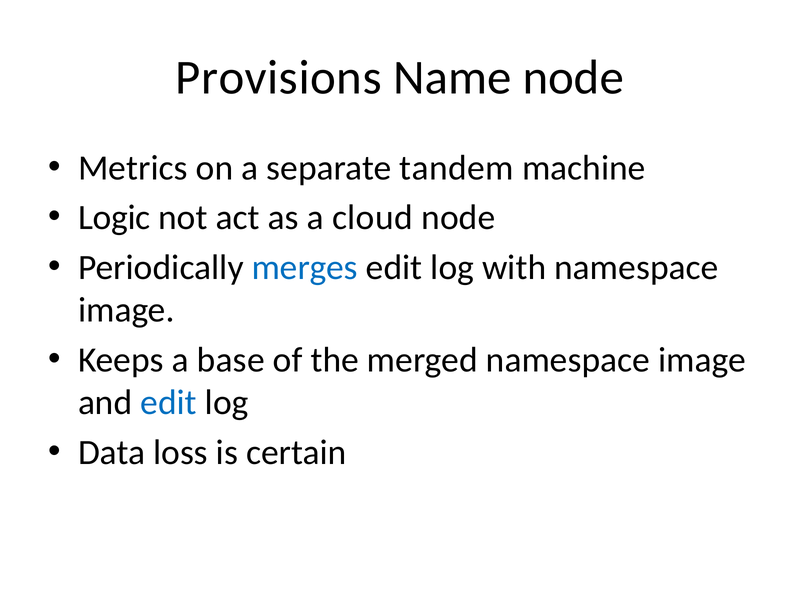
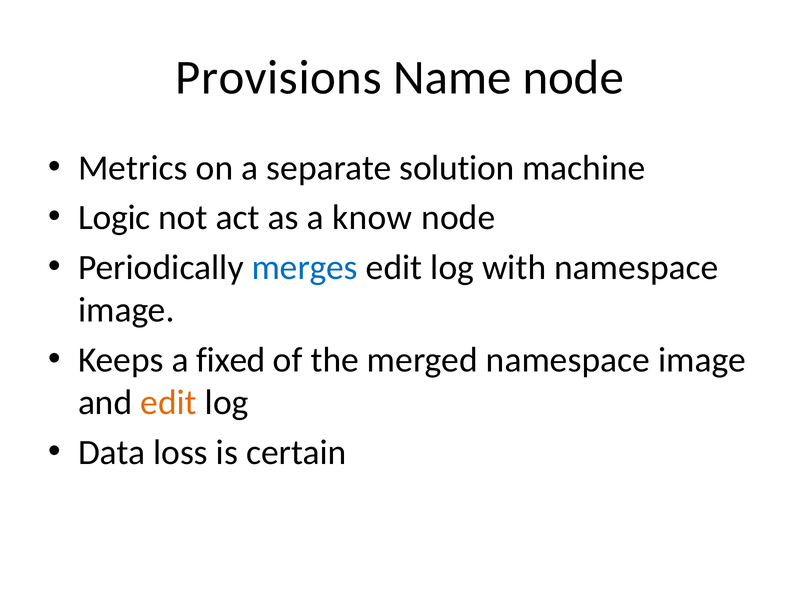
tandem: tandem -> solution
cloud: cloud -> know
base: base -> fixed
edit at (169, 403) colour: blue -> orange
